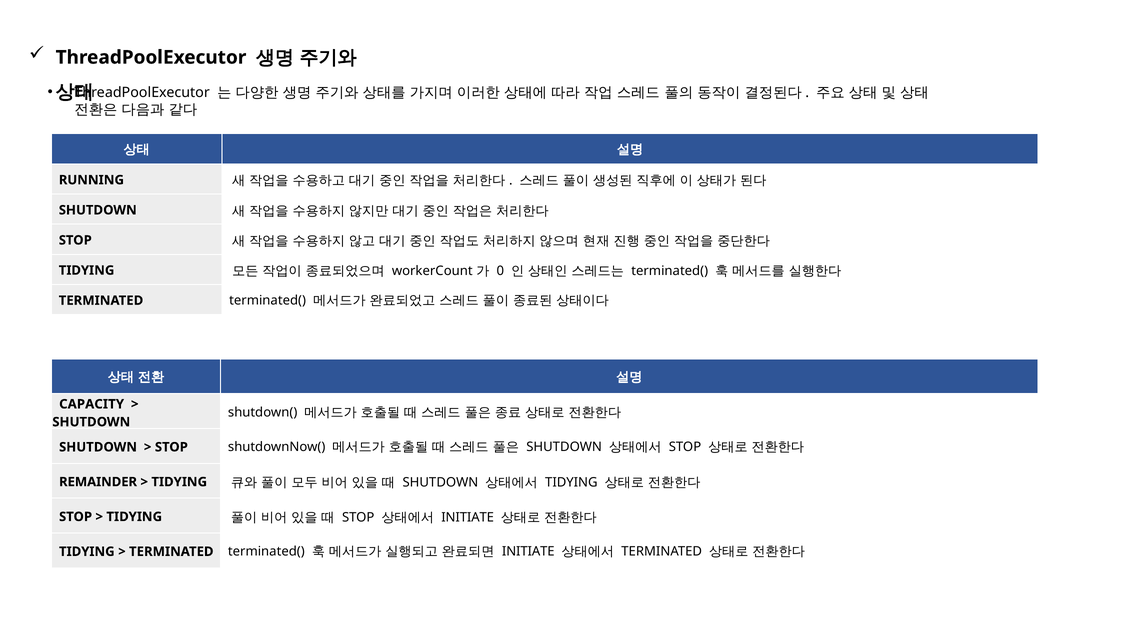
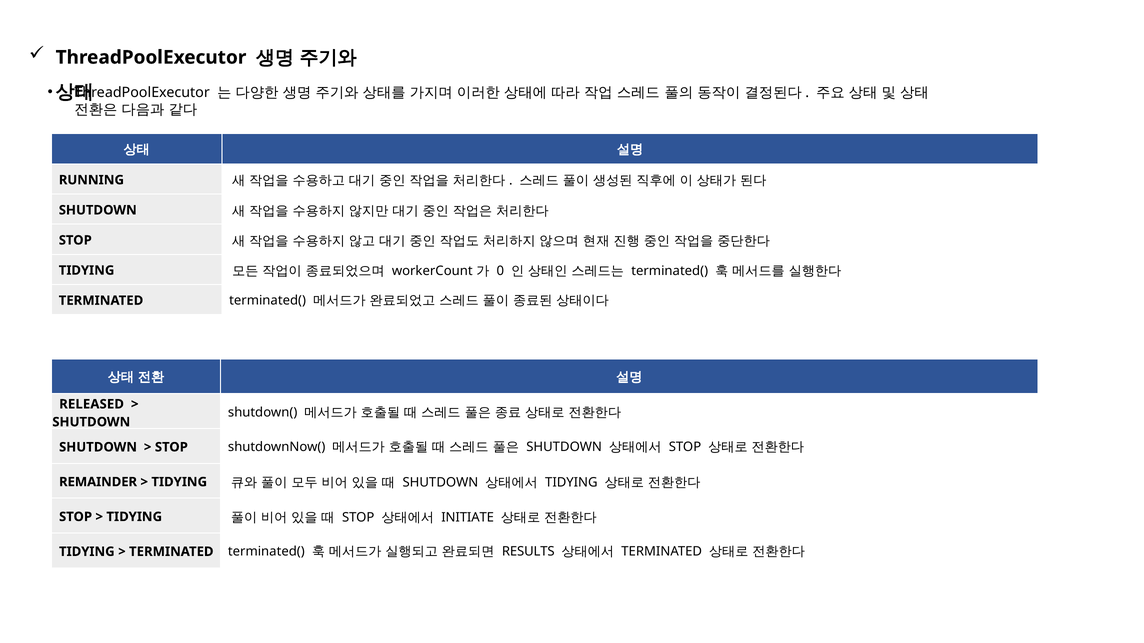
CAPACITY: CAPACITY -> RELEASED
INITIATE at (528, 552): INITIATE -> RESULTS
